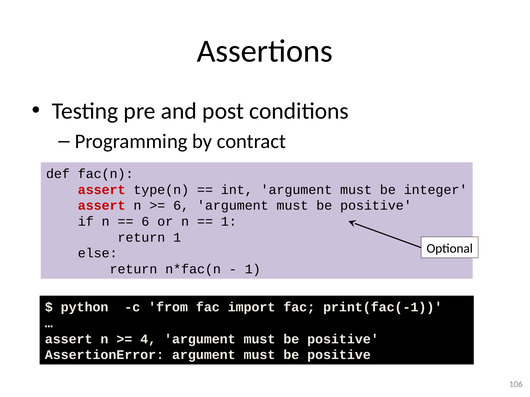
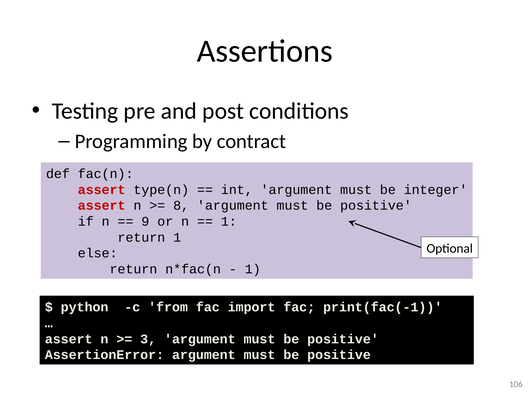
6 at (181, 206): 6 -> 8
6 at (145, 222): 6 -> 9
4: 4 -> 3
